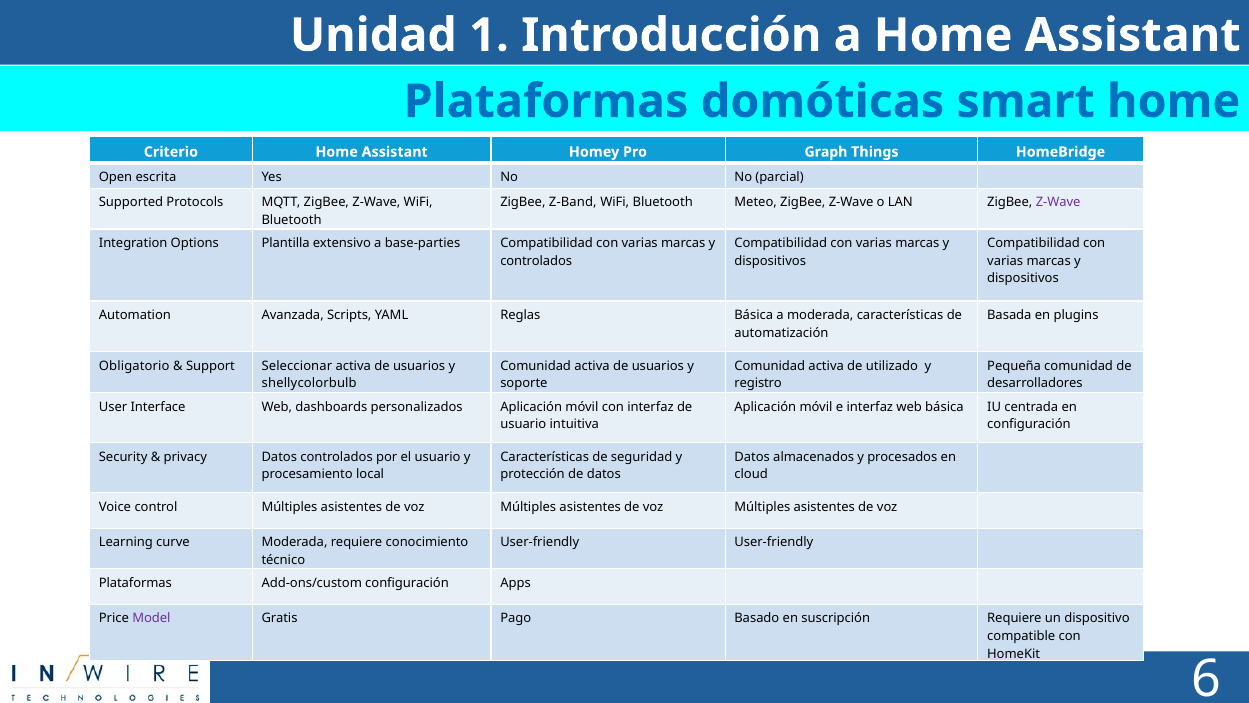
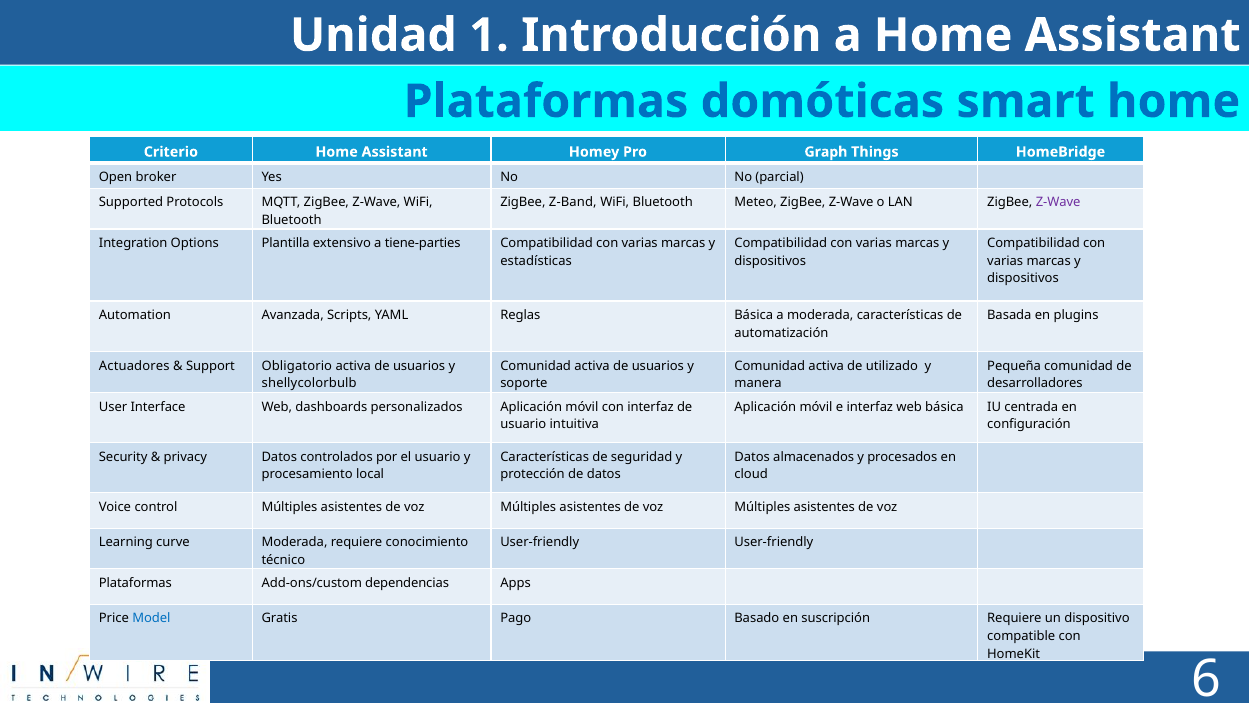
escrita: escrita -> broker
base-parties: base-parties -> tiene-parties
controlados at (536, 261): controlados -> estadísticas
Obligatorio: Obligatorio -> Actuadores
Seleccionar: Seleccionar -> Obligatorio
registro: registro -> manera
Add-ons/custom configuración: configuración -> dependencias
Model colour: purple -> blue
